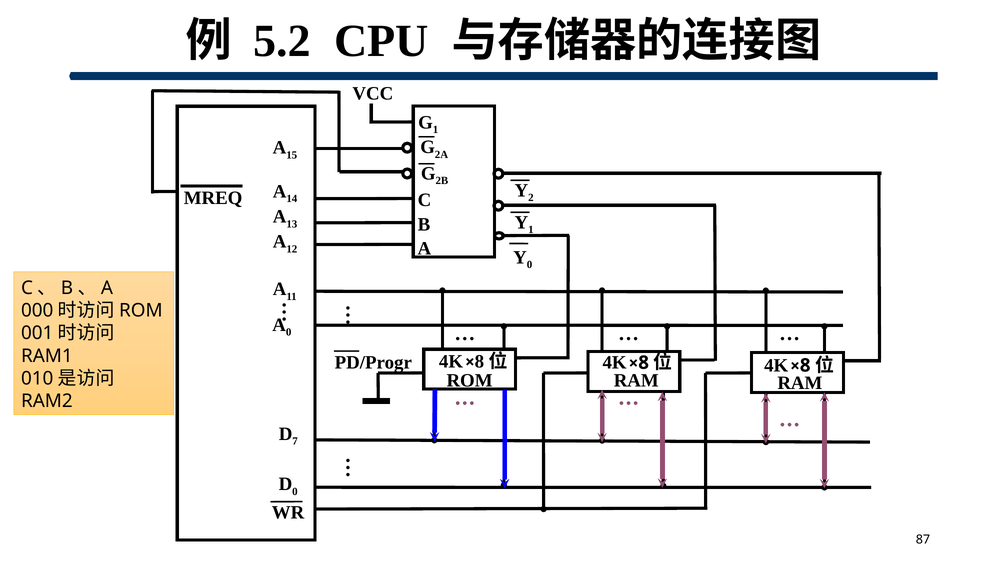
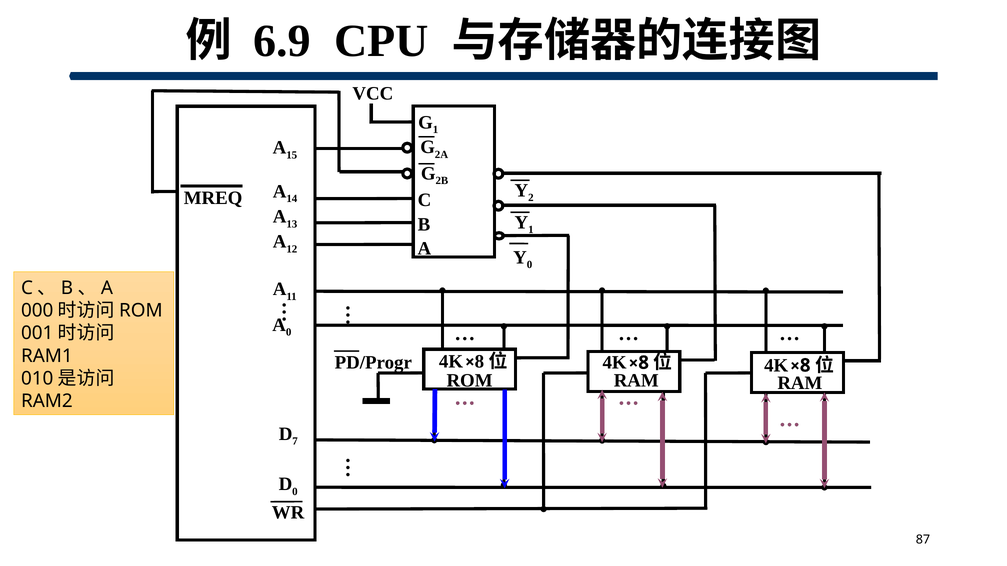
5.2: 5.2 -> 6.9
